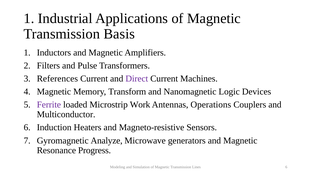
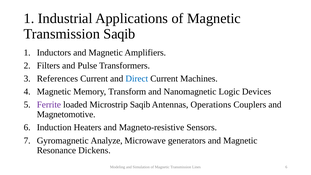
Transmission Basis: Basis -> Saqib
Direct colour: purple -> blue
Microstrip Work: Work -> Saqib
Multiconductor: Multiconductor -> Magnetomotive
Progress: Progress -> Dickens
